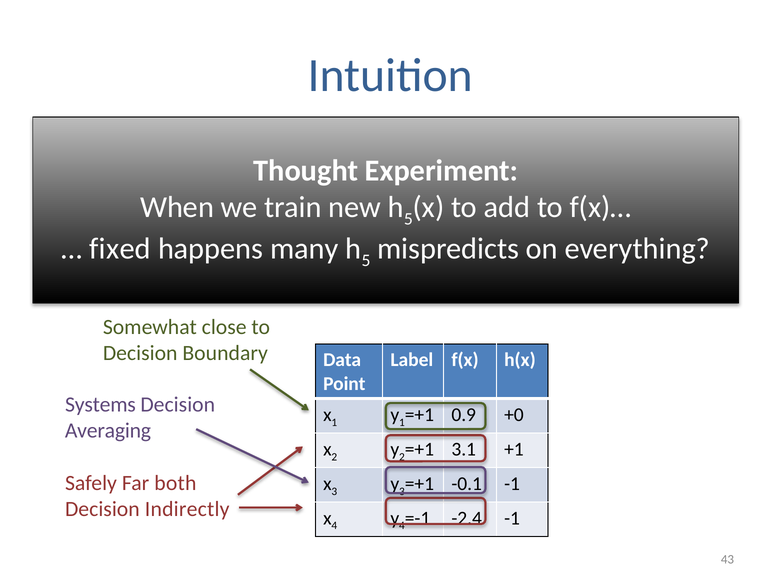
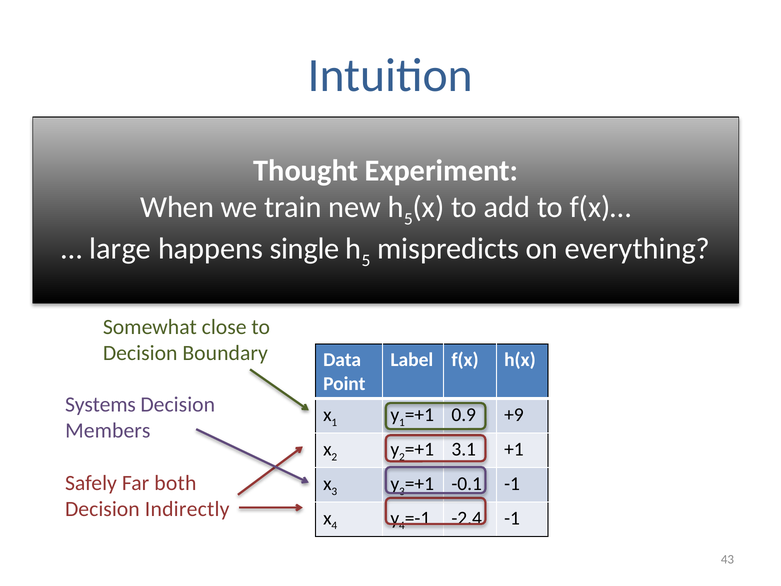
fixed: fixed -> large
many: many -> single
+0: +0 -> +9
Averaging: Averaging -> Members
